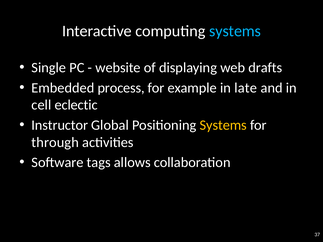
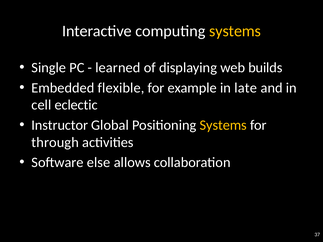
systems at (235, 31) colour: light blue -> yellow
website: website -> learned
drafts: drafts -> builds
process: process -> flexible
tags: tags -> else
